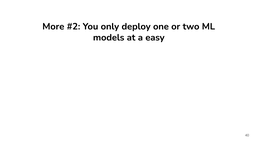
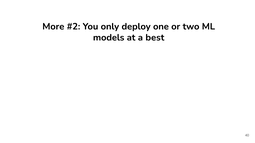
easy: easy -> best
